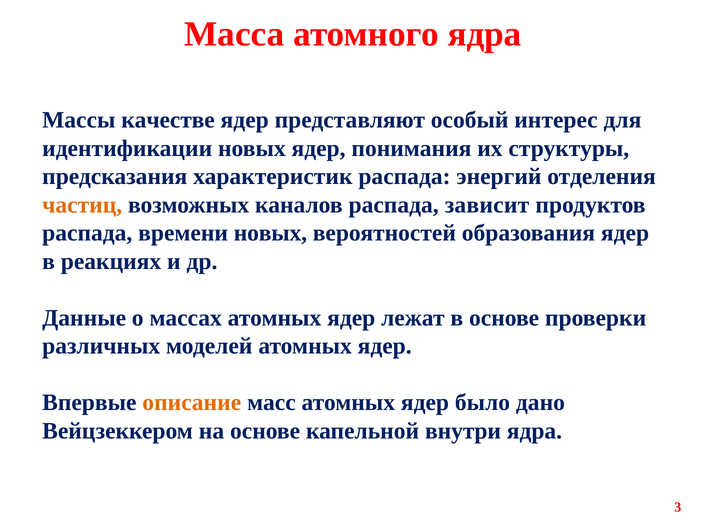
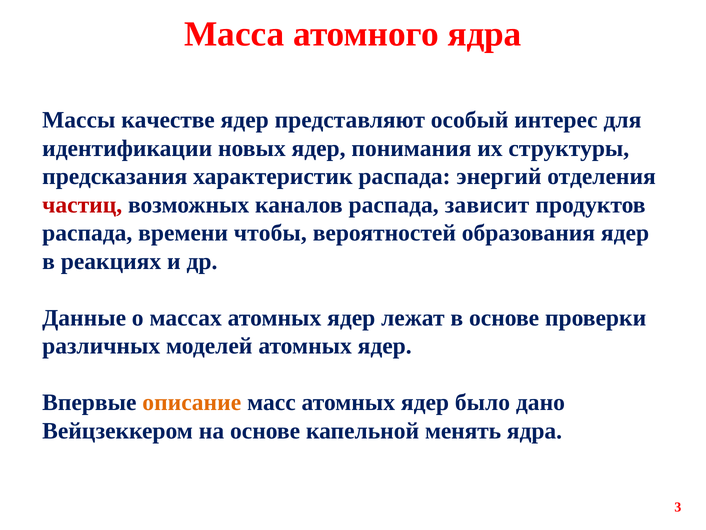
частиц colour: orange -> red
времени новых: новых -> чтобы
внутри: внутри -> менять
